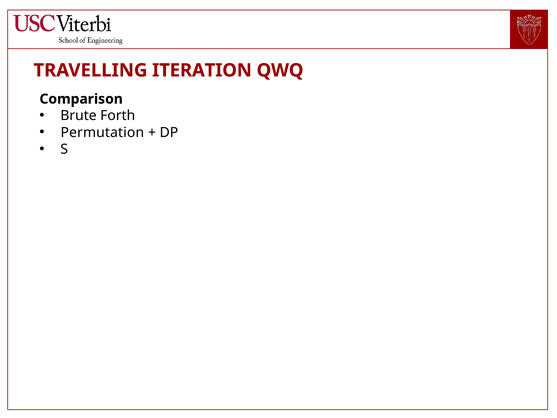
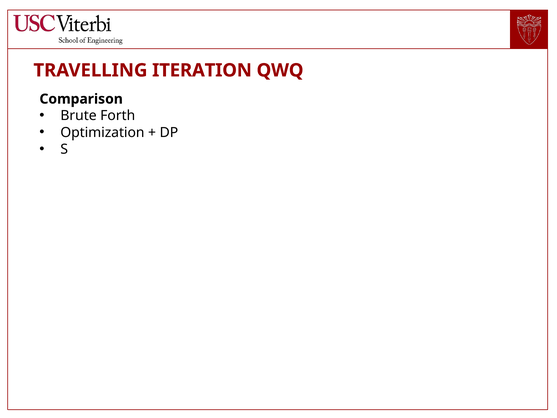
Permutation: Permutation -> Optimization
